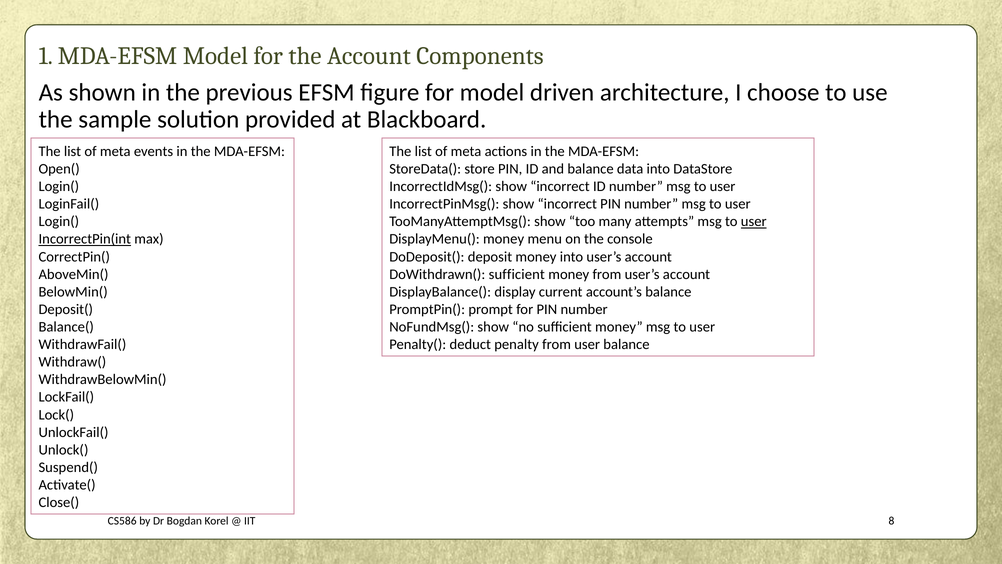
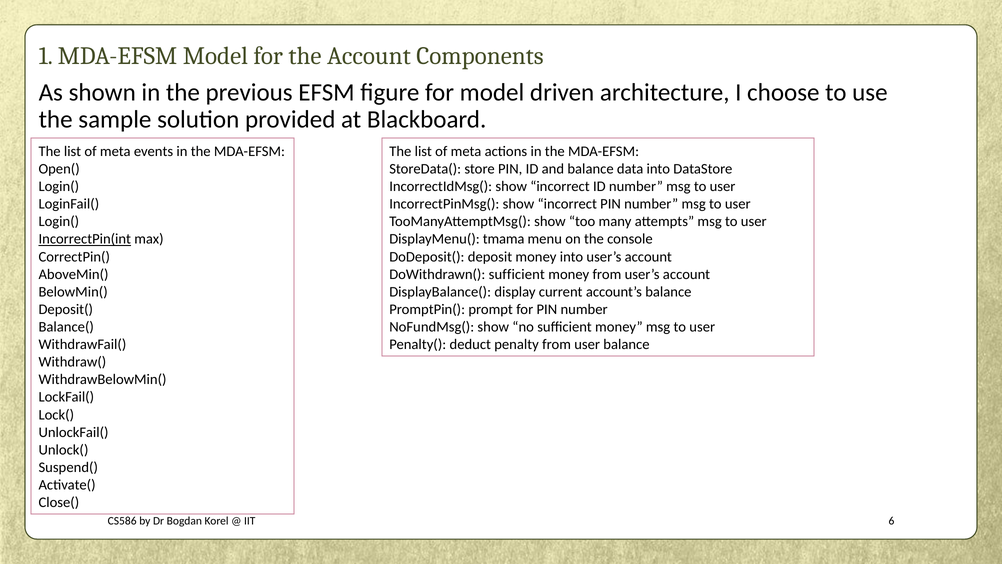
user at (754, 221) underline: present -> none
DisplayMenu( money: money -> tmama
8: 8 -> 6
